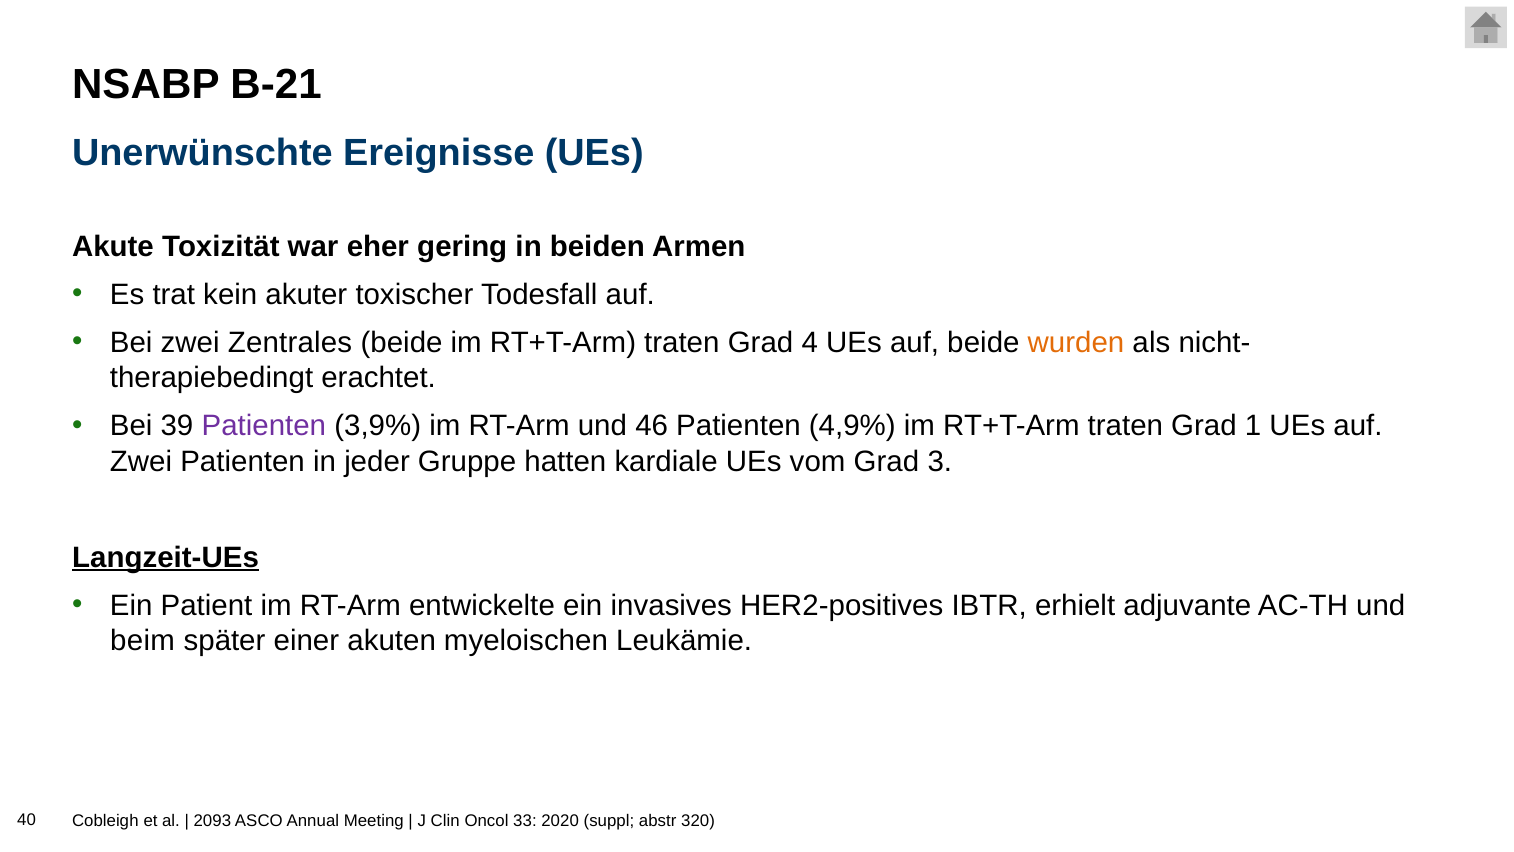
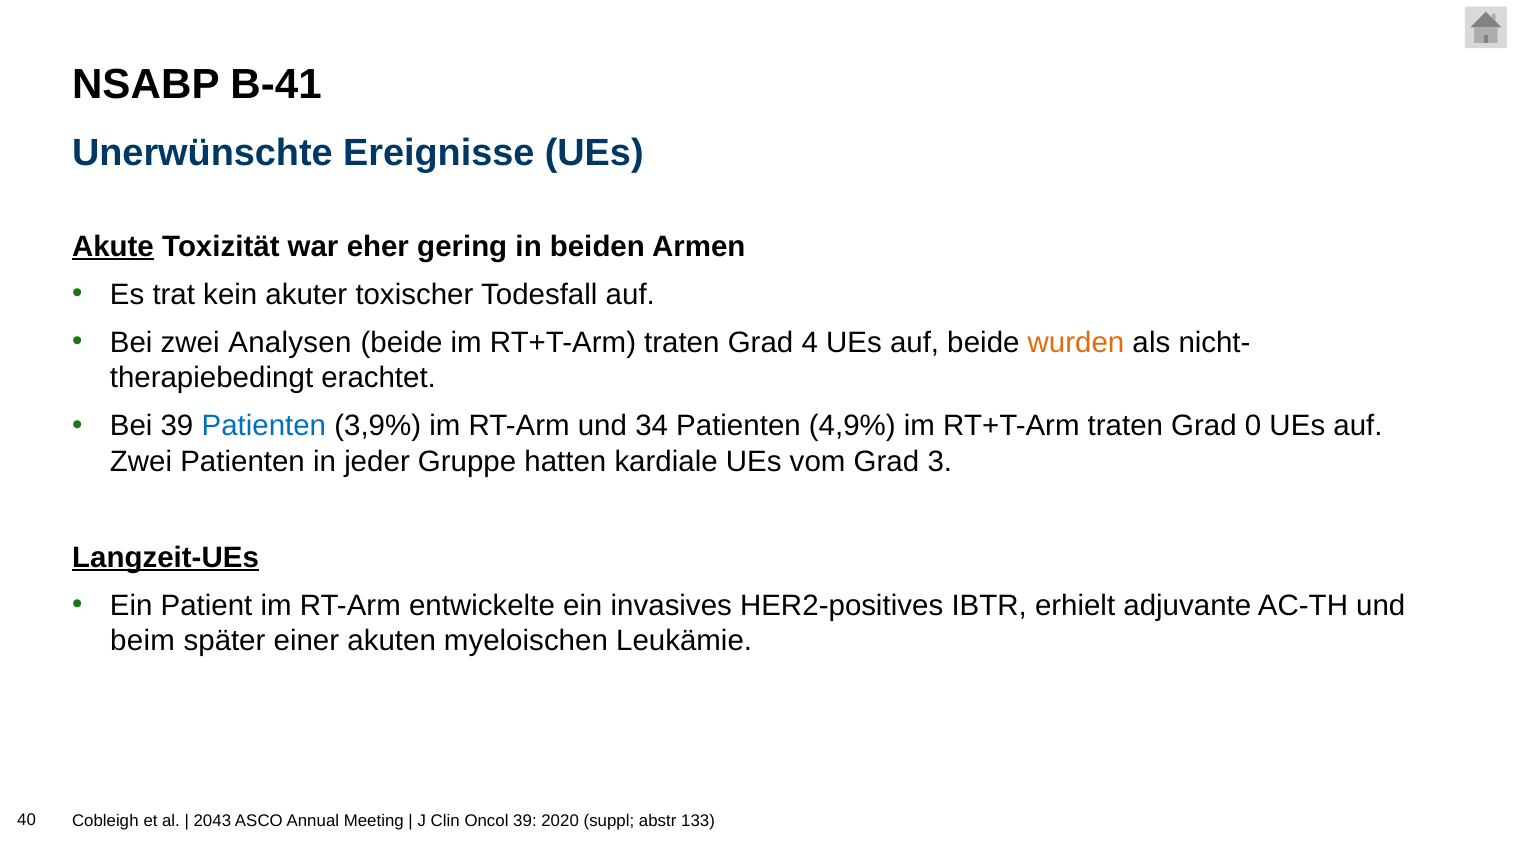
B-21: B-21 -> B-41
Akute underline: none -> present
Zentrales: Zentrales -> Analysen
Patienten at (264, 426) colour: purple -> blue
46: 46 -> 34
1: 1 -> 0
2093: 2093 -> 2043
Oncol 33: 33 -> 39
320: 320 -> 133
